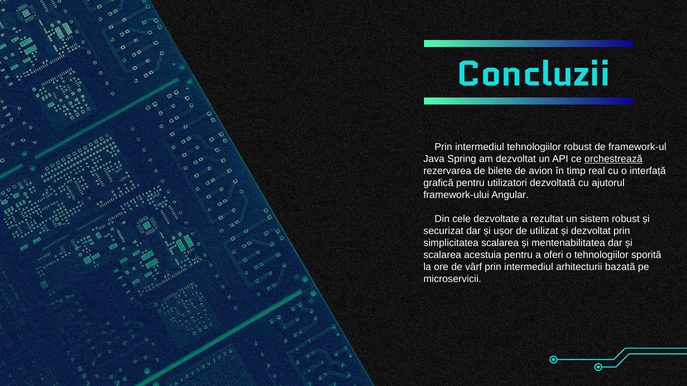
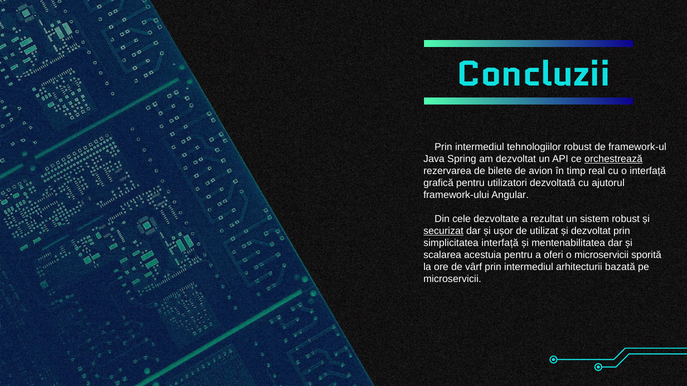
securizat underline: none -> present
simplicitatea scalarea: scalarea -> interfață
o tehnologiilor: tehnologiilor -> microservicii
